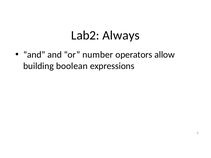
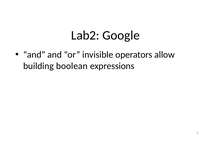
Always: Always -> Google
number: number -> invisible
